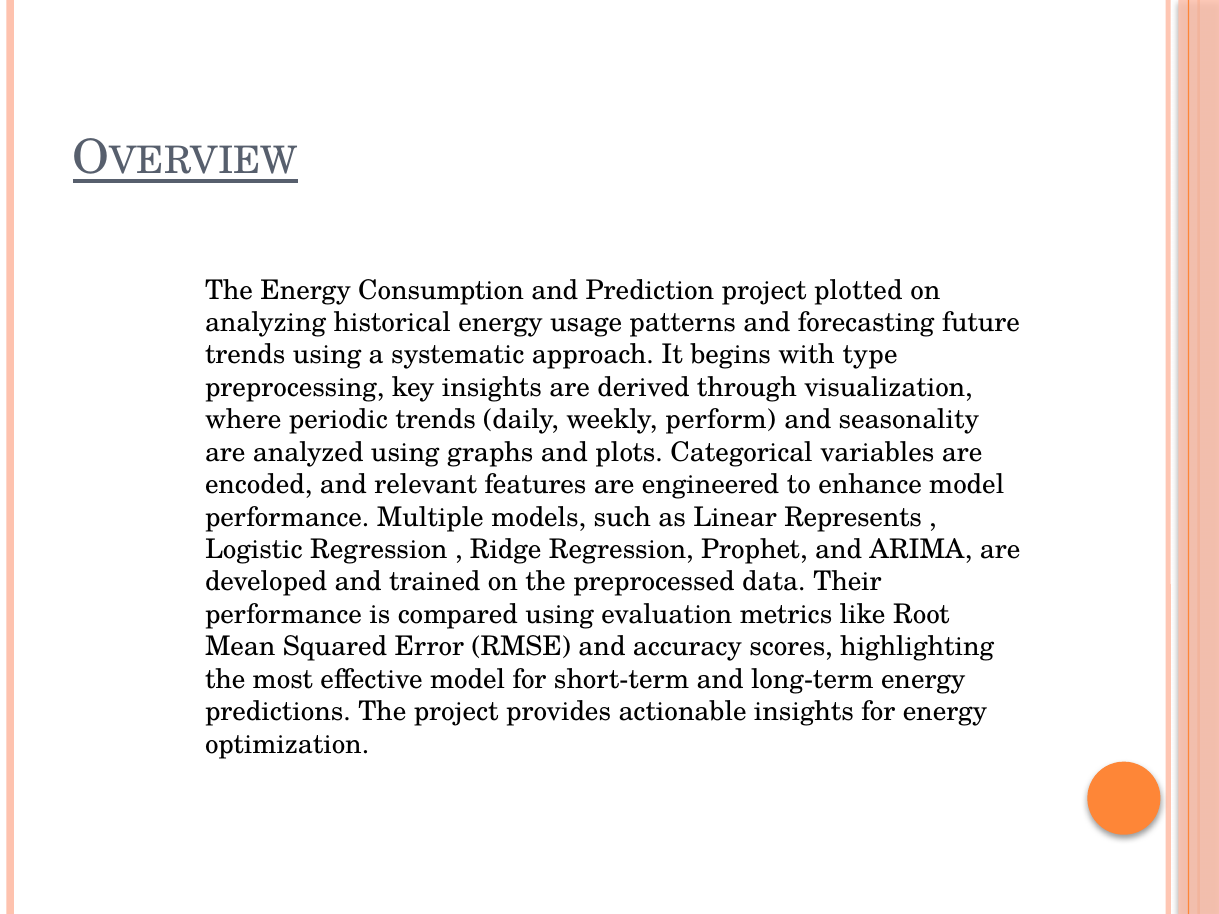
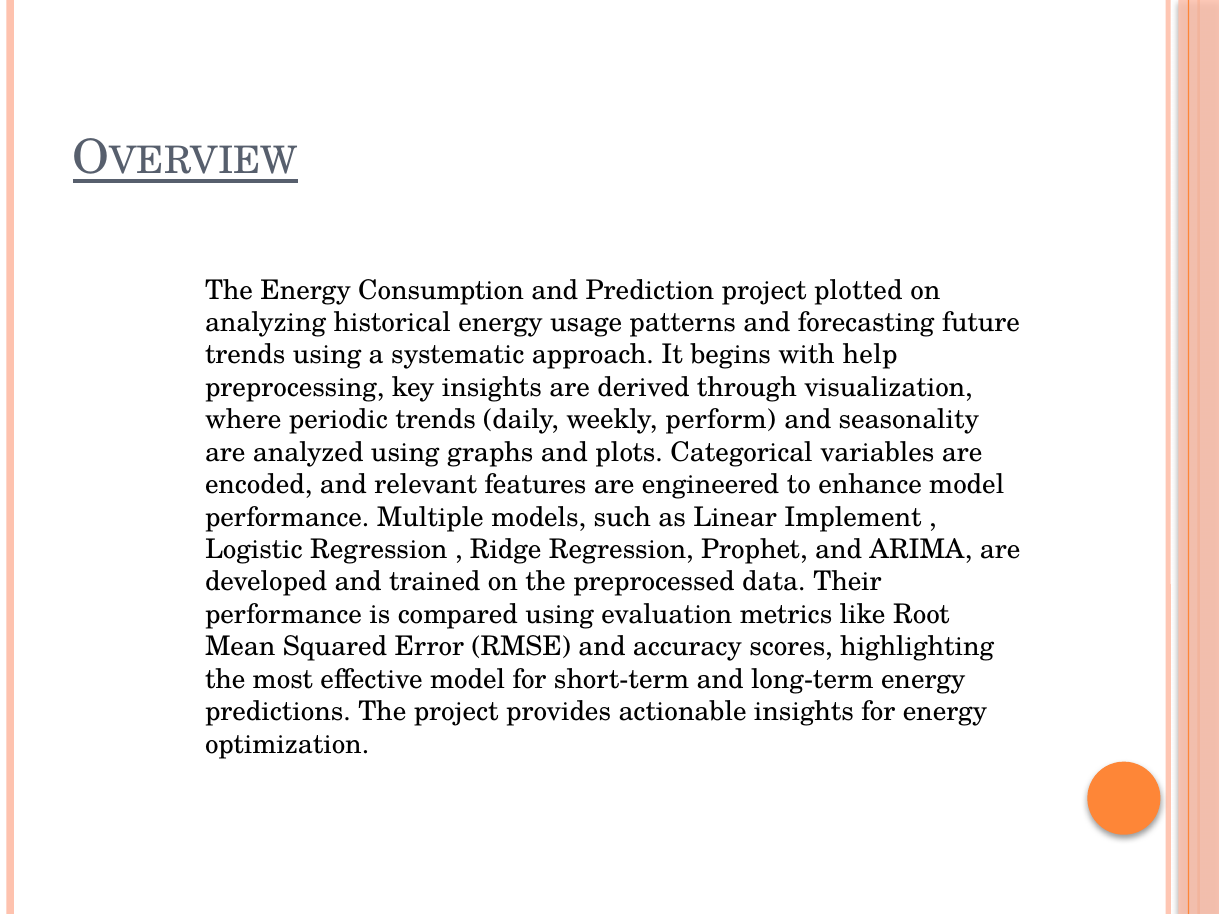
type: type -> help
Represents: Represents -> Implement
